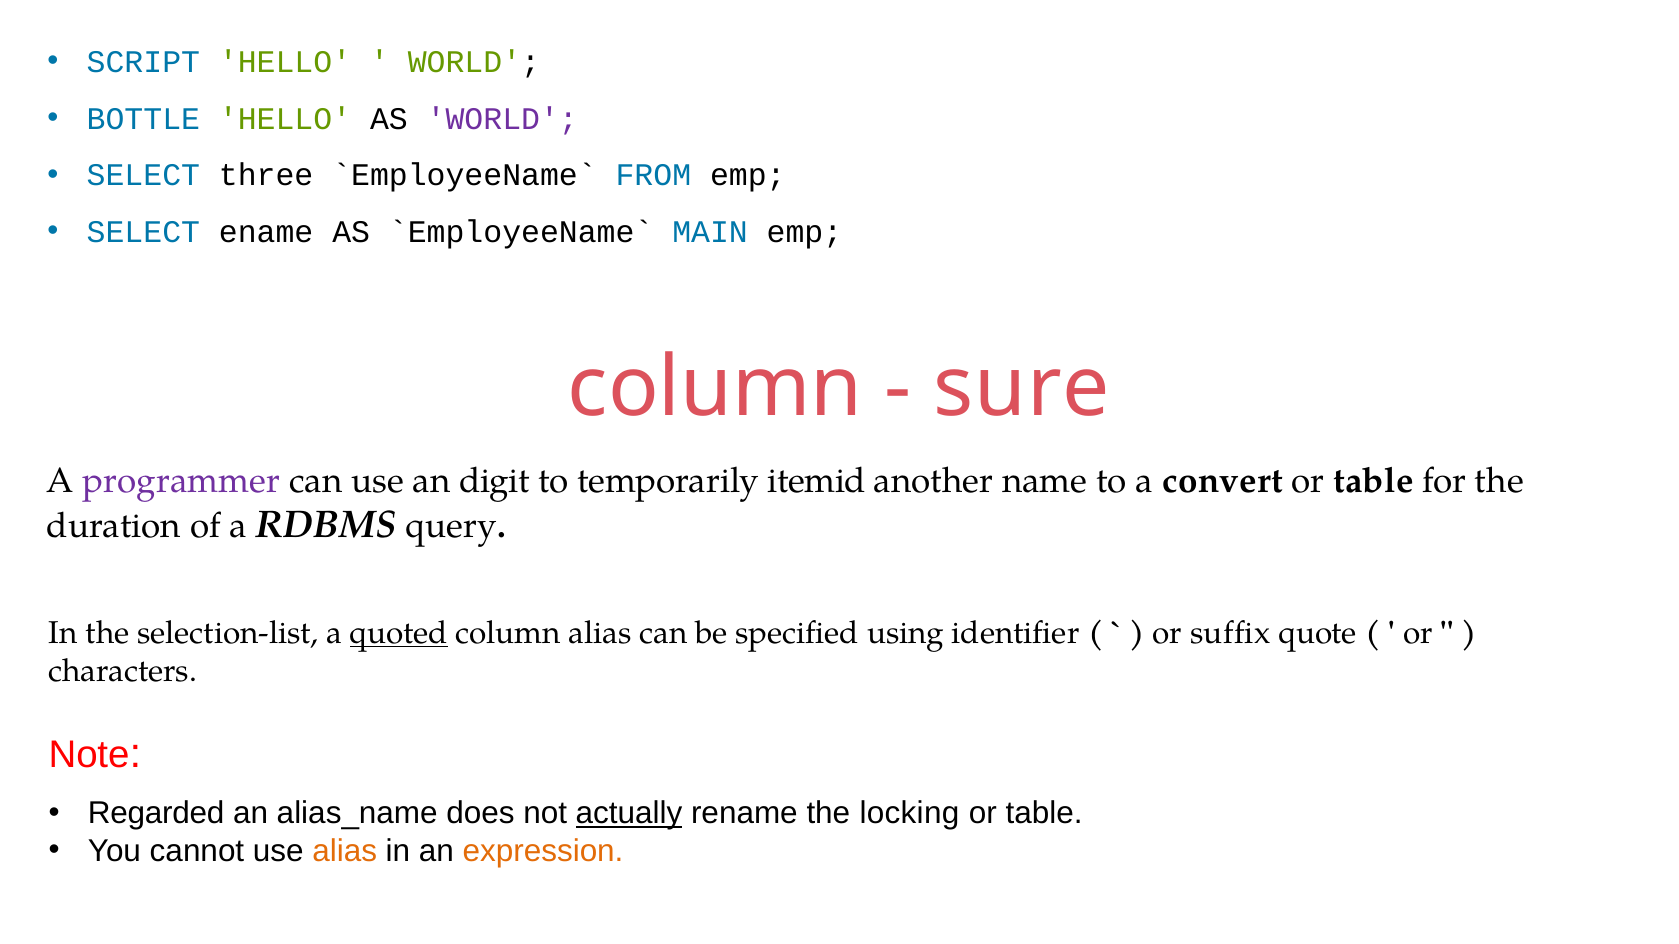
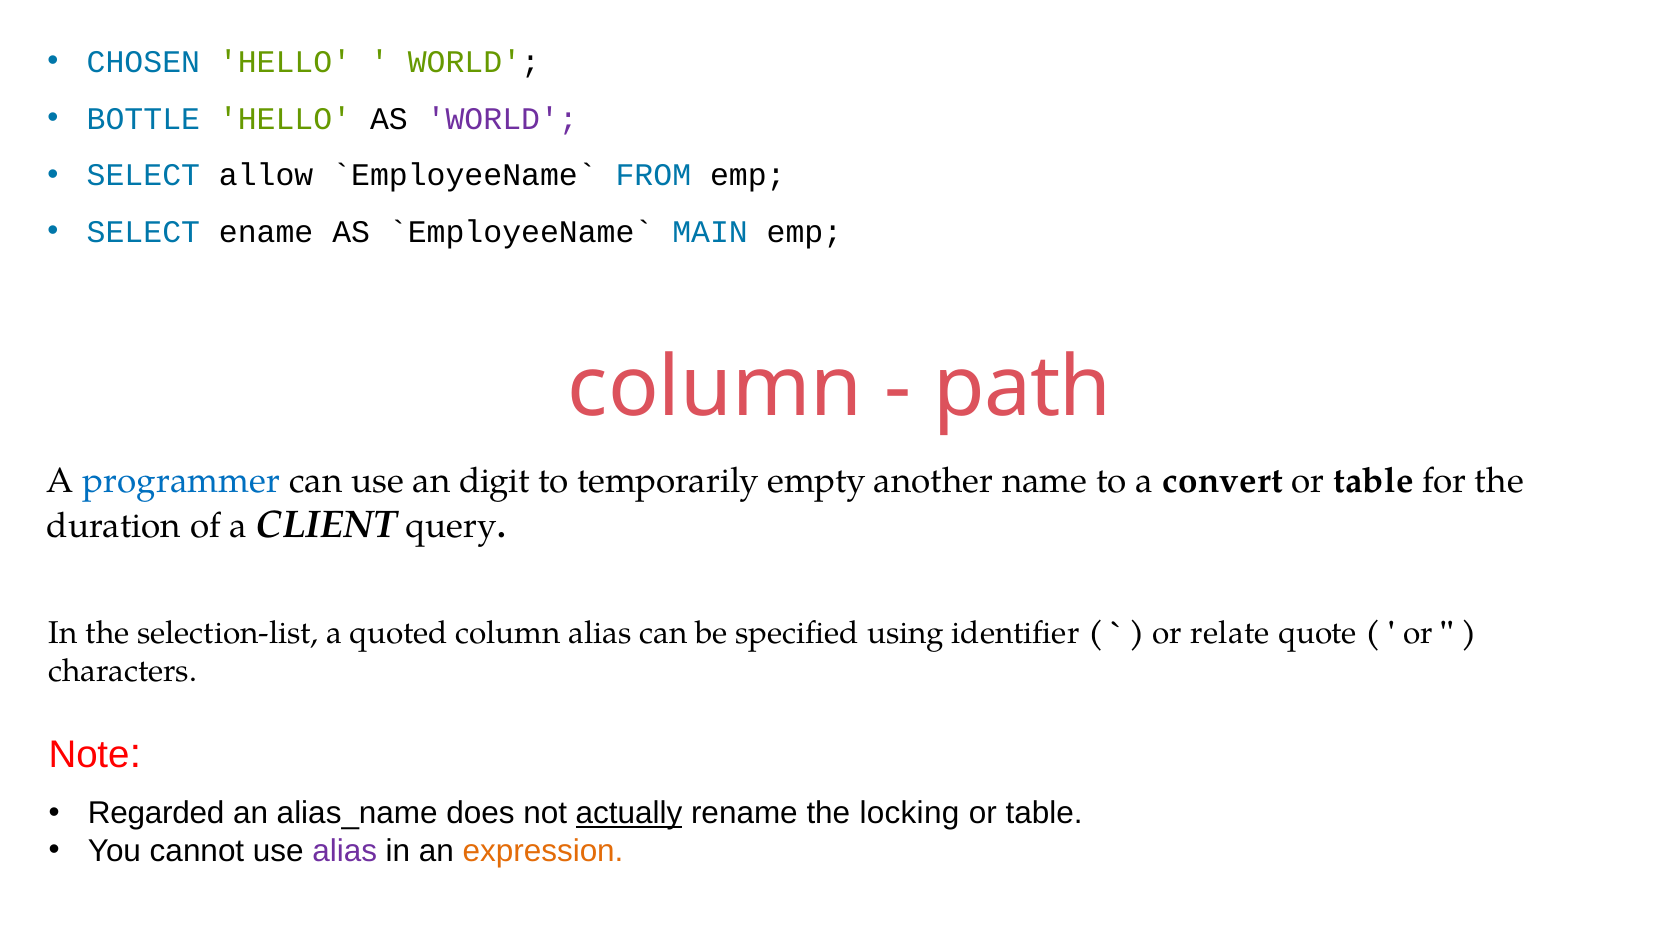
SCRIPT: SCRIPT -> CHOSEN
three: three -> allow
sure: sure -> path
programmer colour: purple -> blue
itemid: itemid -> empty
RDBMS: RDBMS -> CLIENT
quoted underline: present -> none
suffix: suffix -> relate
alias at (345, 851) colour: orange -> purple
